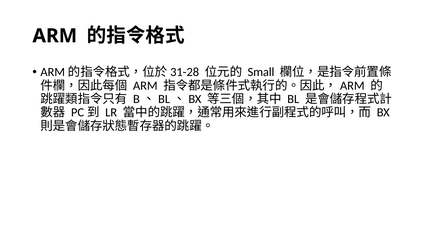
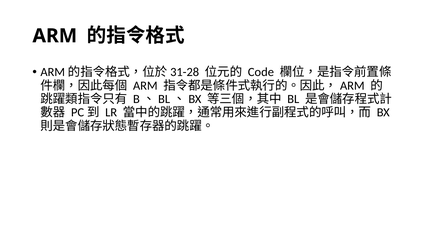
Small: Small -> Code
